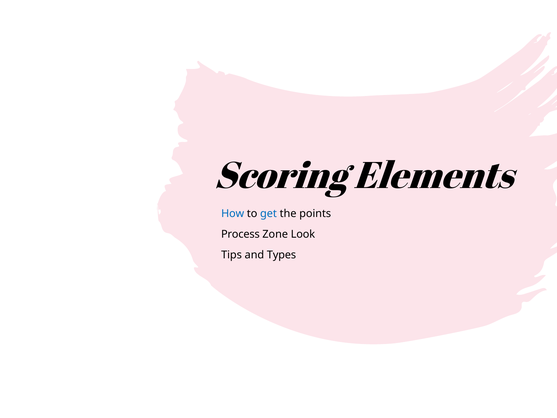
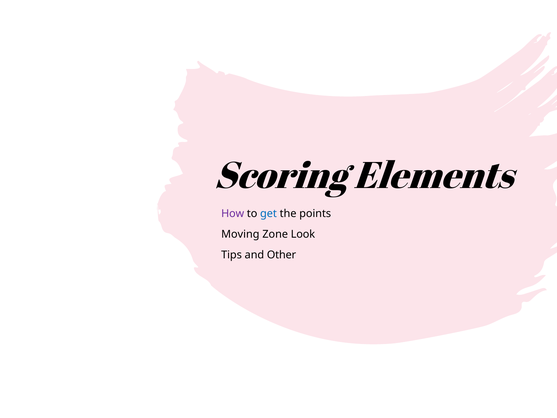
How colour: blue -> purple
Process: Process -> Moving
Types: Types -> Other
